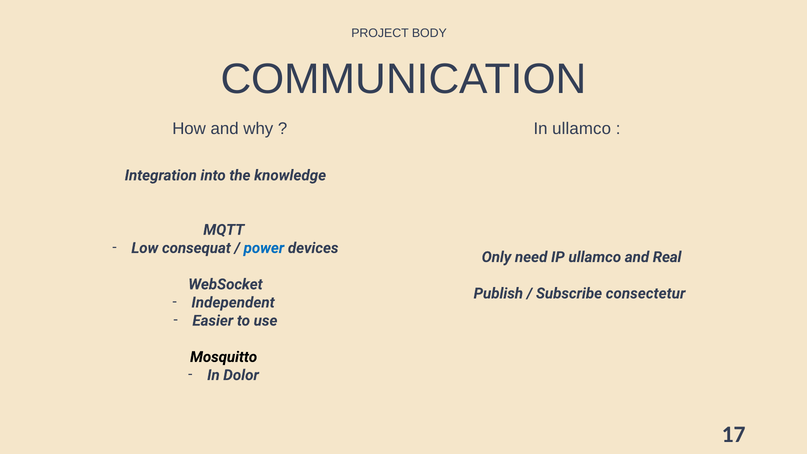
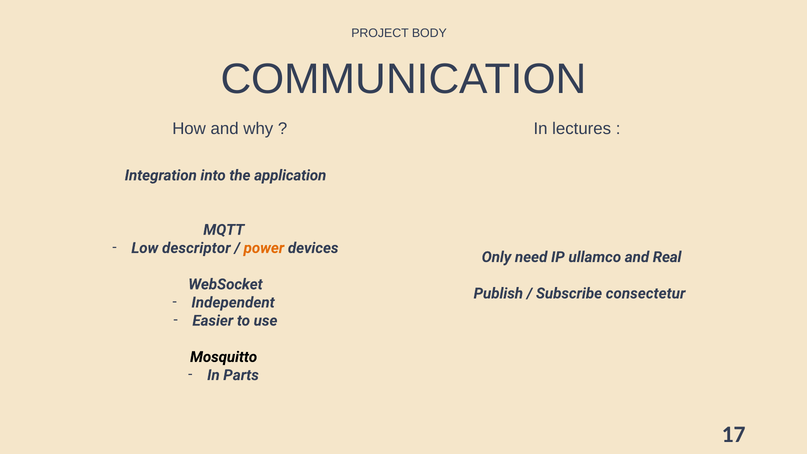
In ullamco: ullamco -> lectures
knowledge: knowledge -> application
consequat: consequat -> descriptor
power colour: blue -> orange
Dolor: Dolor -> Parts
